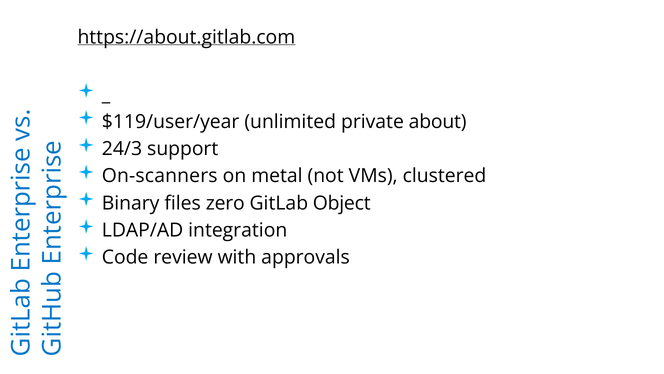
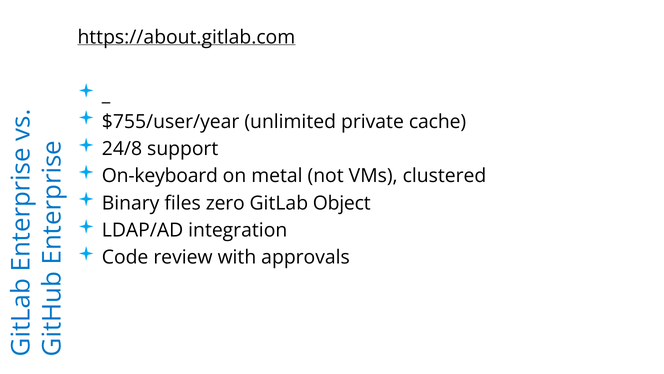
$119/user/year: $119/user/year -> $755/user/year
about: about -> cache
24/3: 24/3 -> 24/8
On-scanners: On-scanners -> On-keyboard
